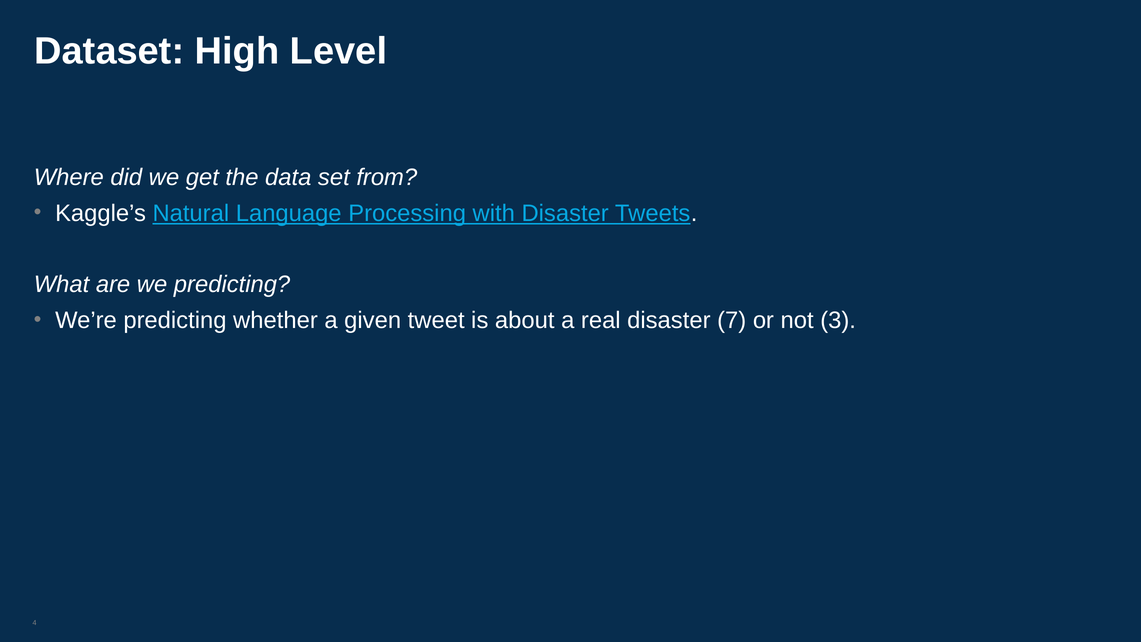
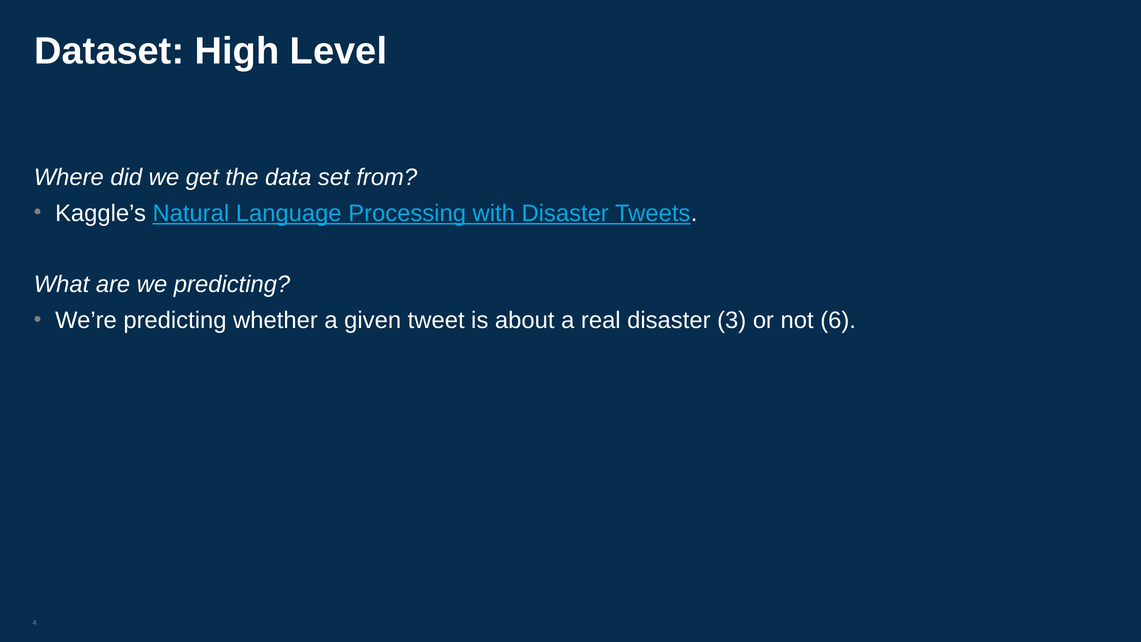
7: 7 -> 3
3: 3 -> 6
